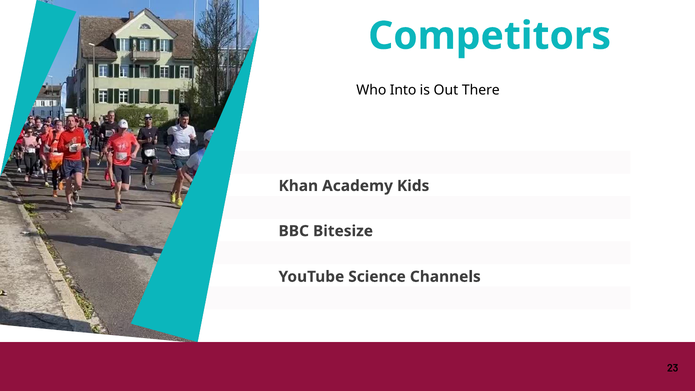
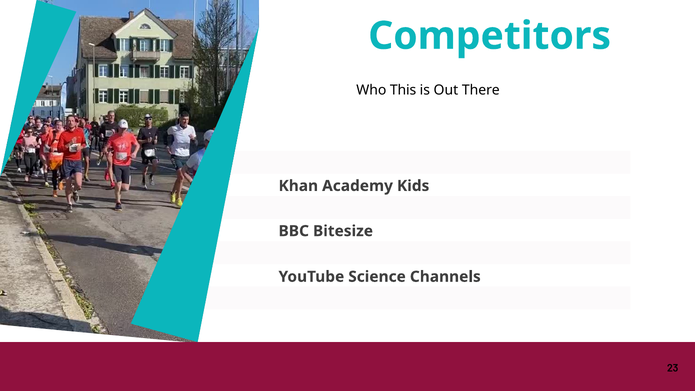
Into: Into -> This
